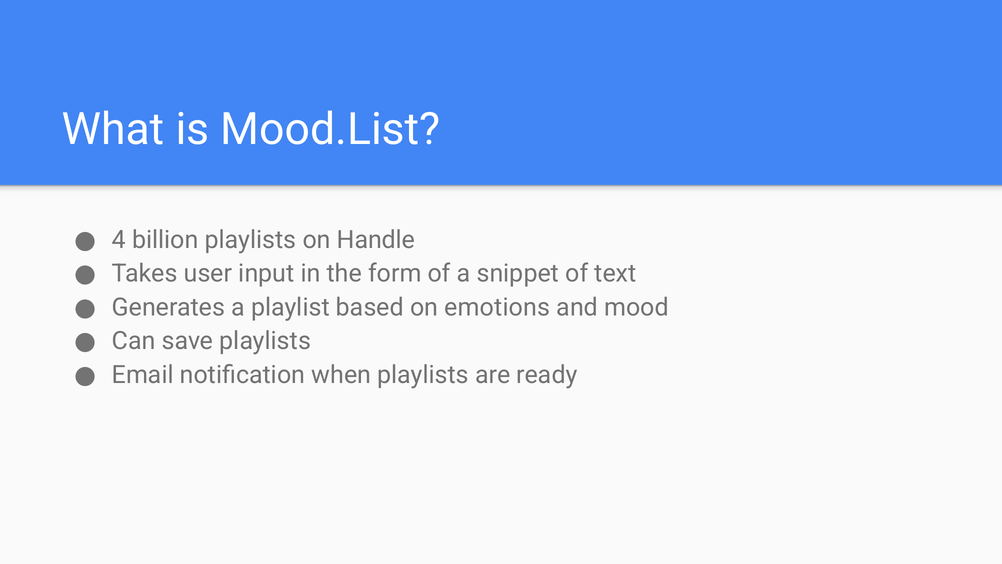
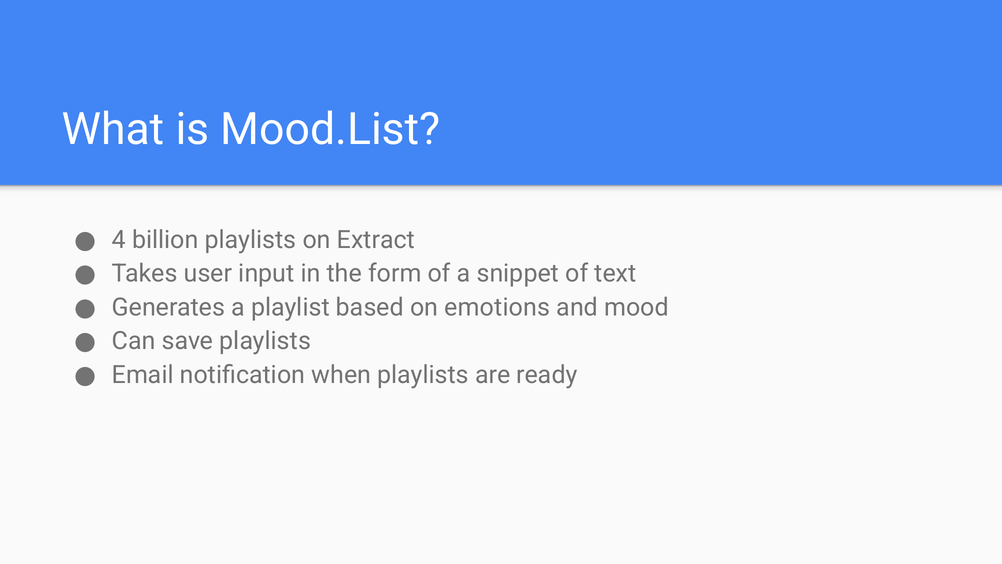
Handle: Handle -> Extract
